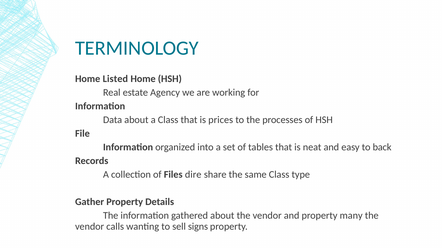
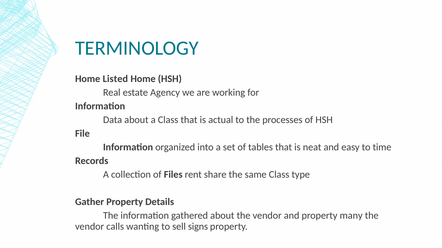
prices: prices -> actual
back: back -> time
dire: dire -> rent
